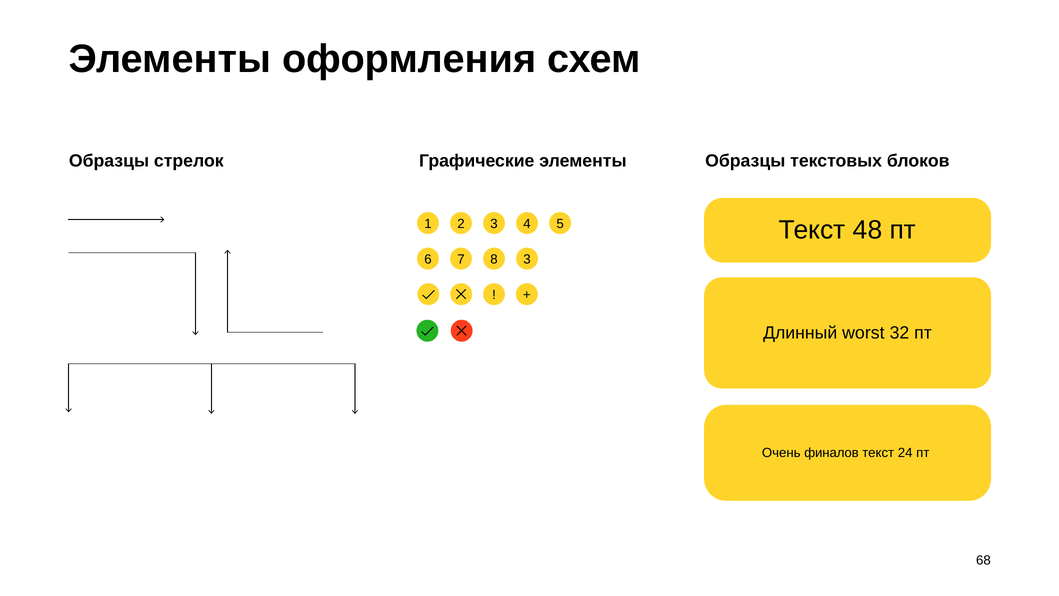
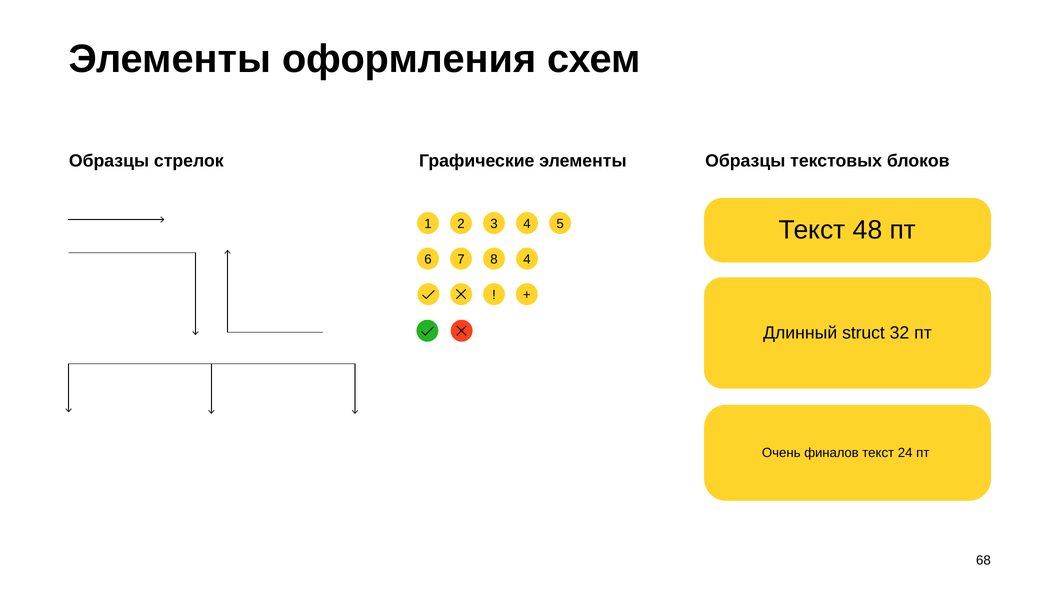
8 3: 3 -> 4
worst: worst -> struct
